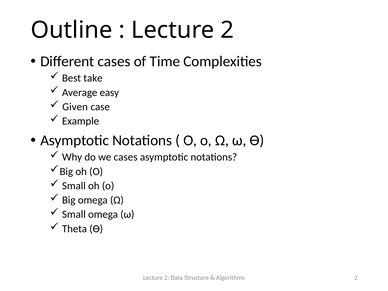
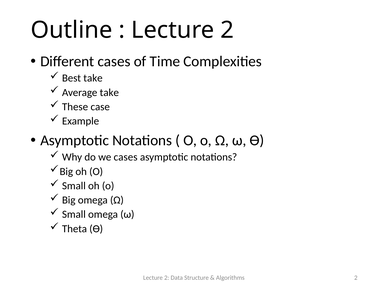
Average easy: easy -> take
Given: Given -> These
